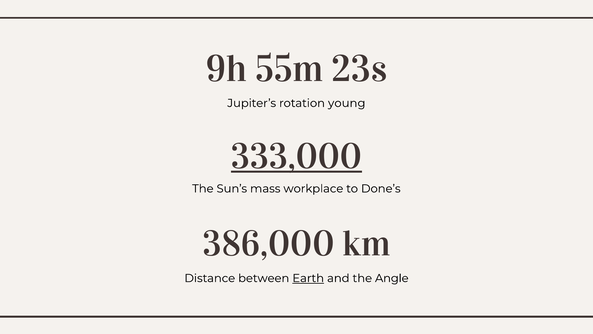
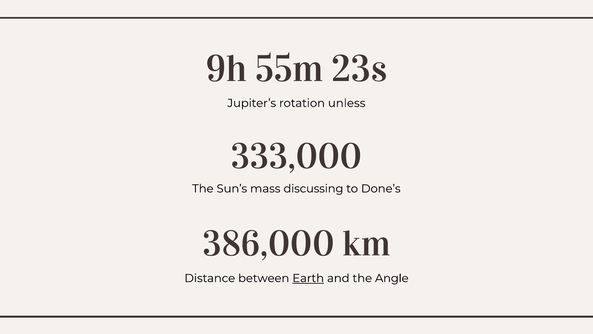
young: young -> unless
333,000 underline: present -> none
workplace: workplace -> discussing
